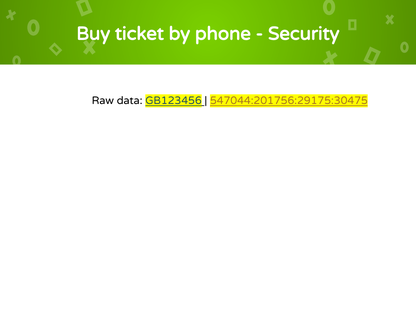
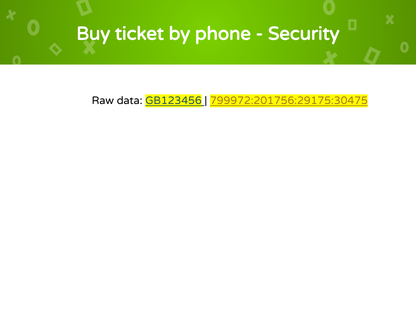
547044:201756:29175:30475: 547044:201756:29175:30475 -> 799972:201756:29175:30475
